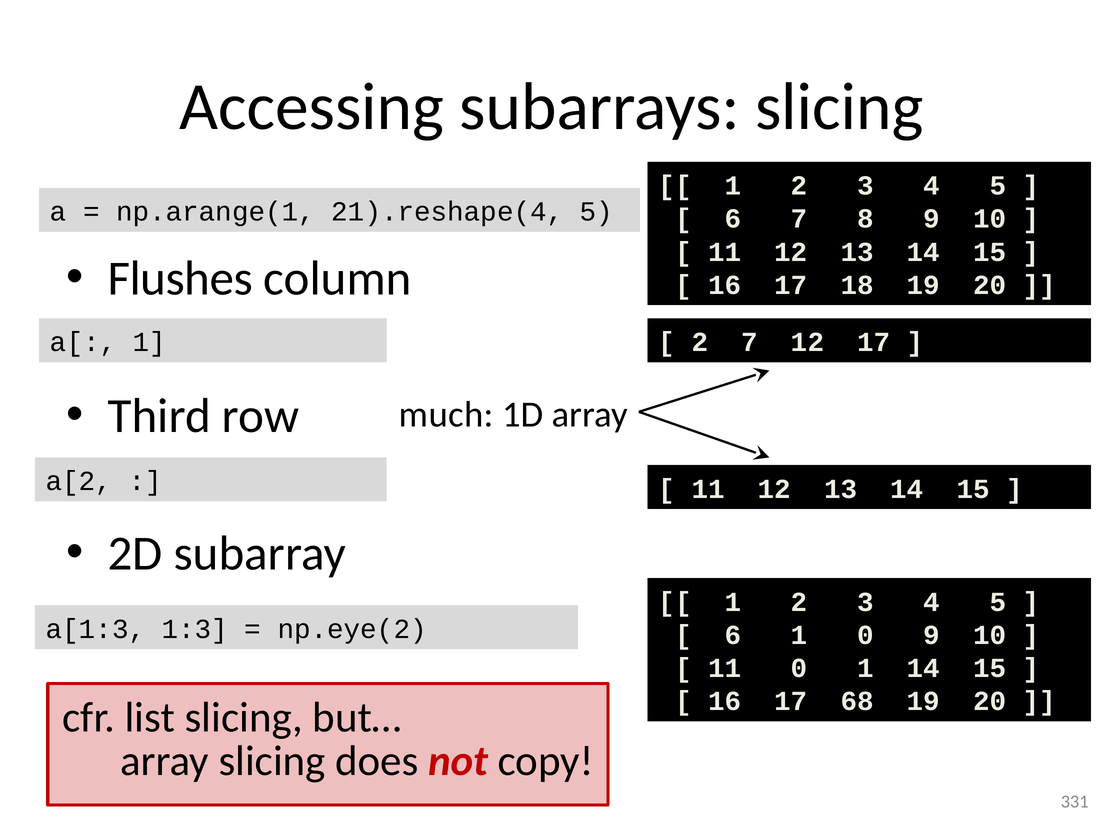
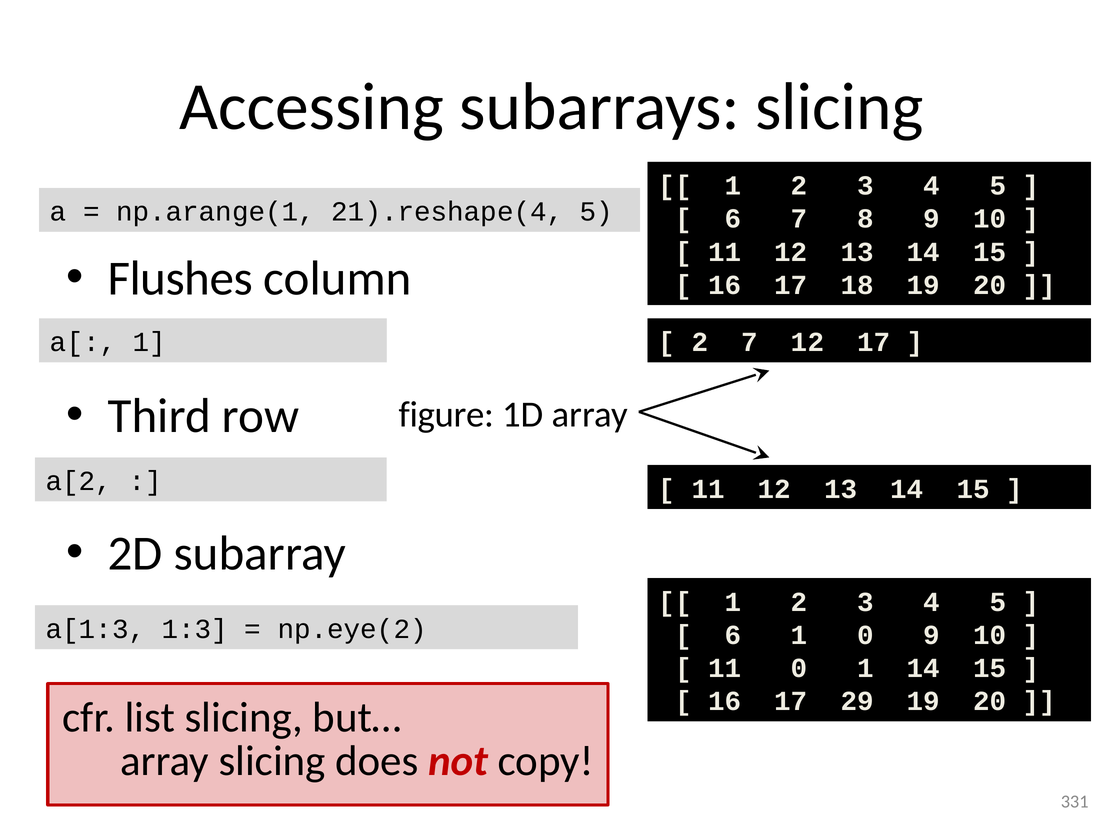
much: much -> figure
68: 68 -> 29
